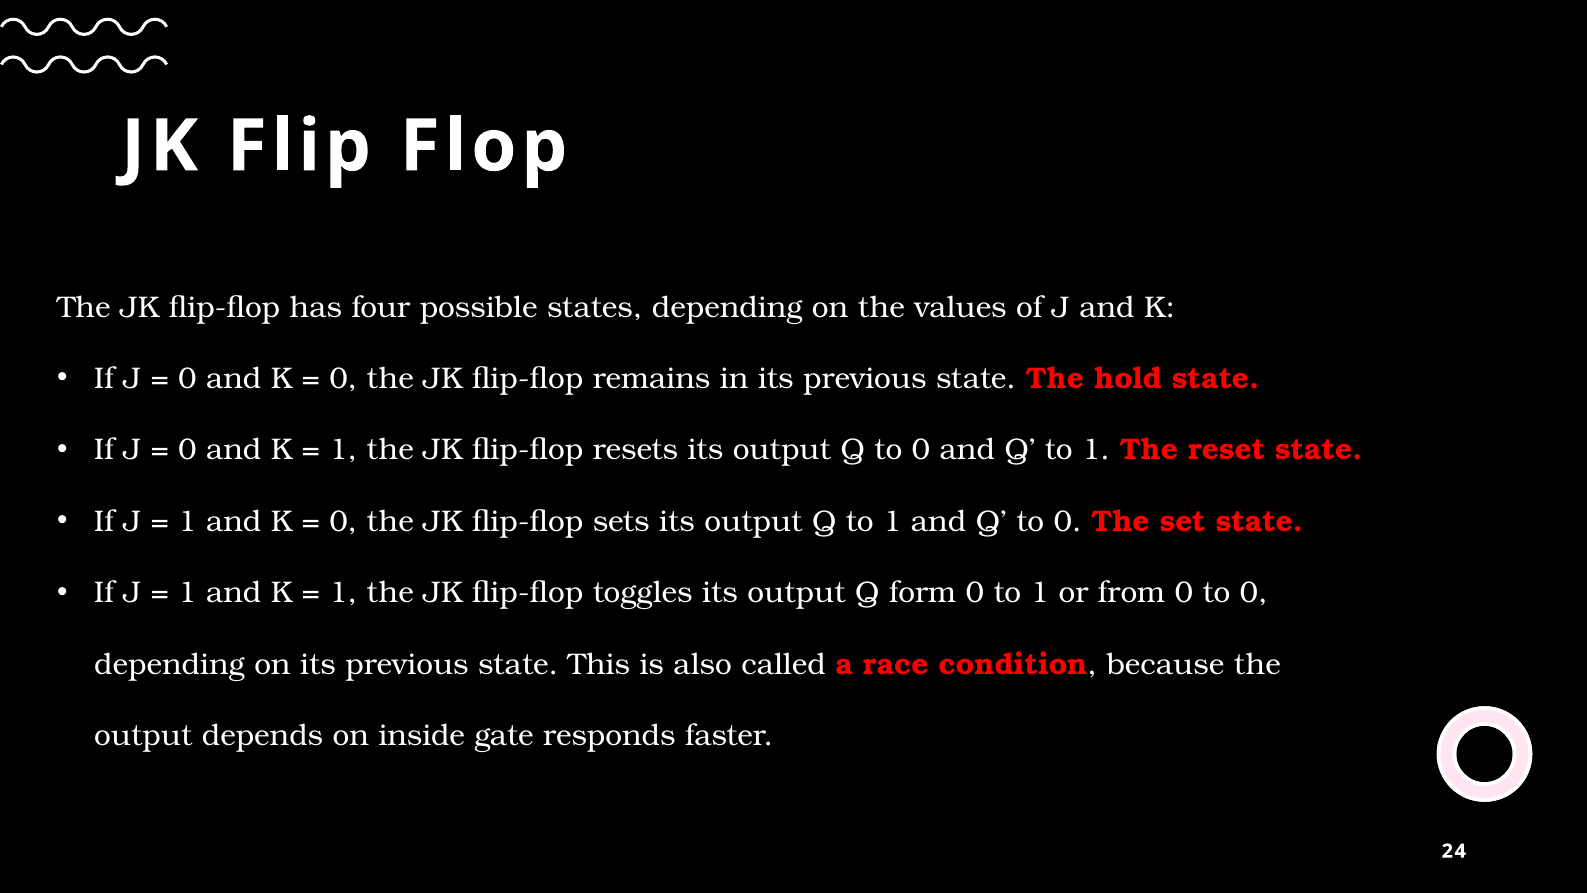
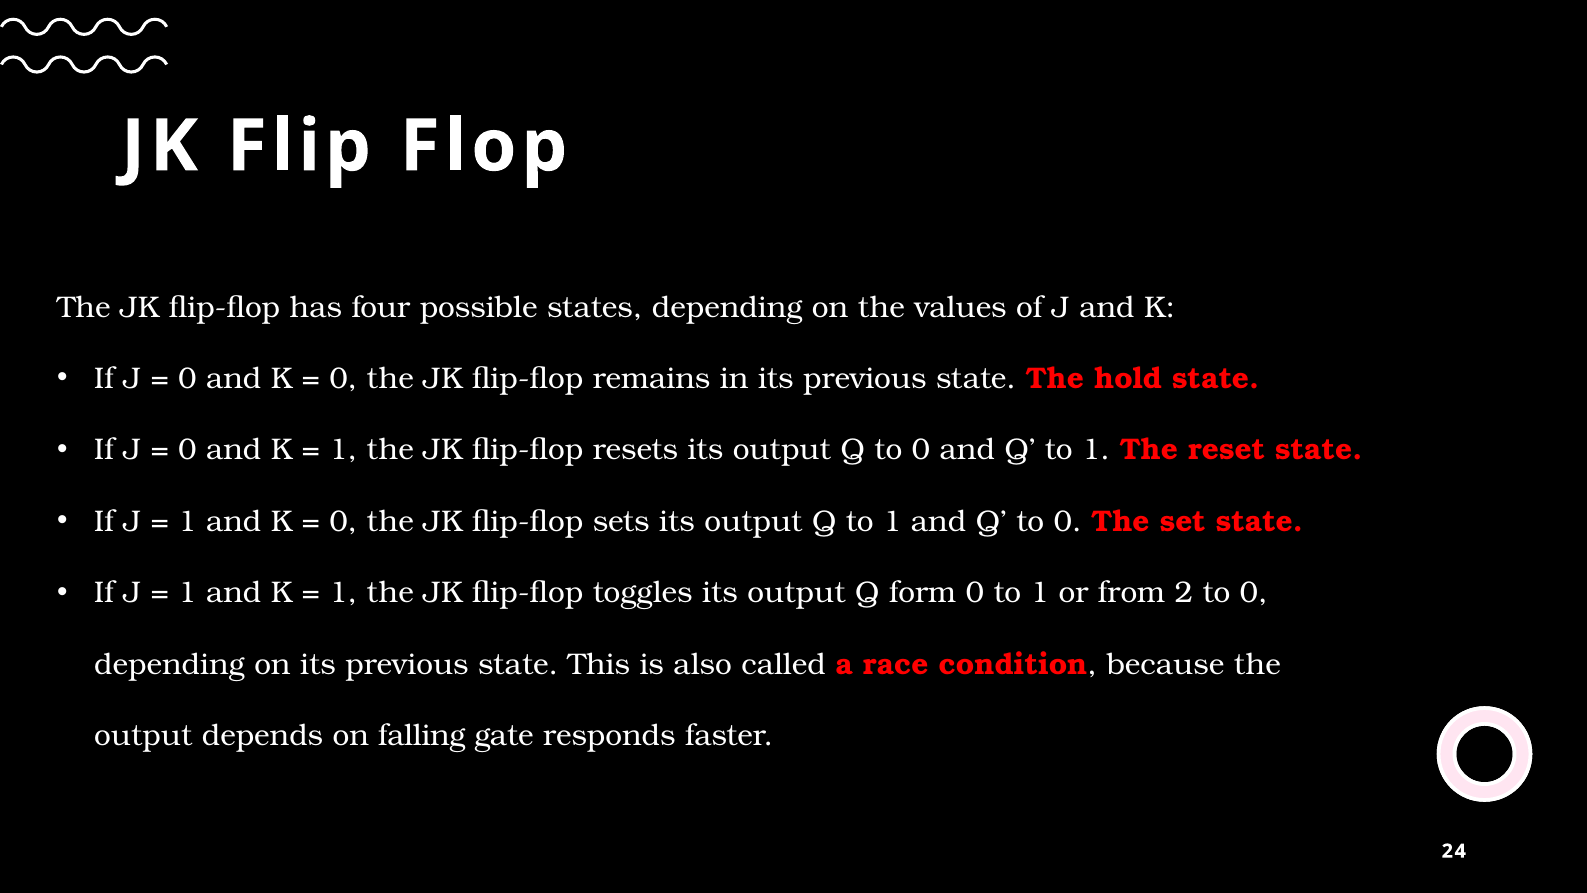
from 0: 0 -> 2
inside: inside -> falling
